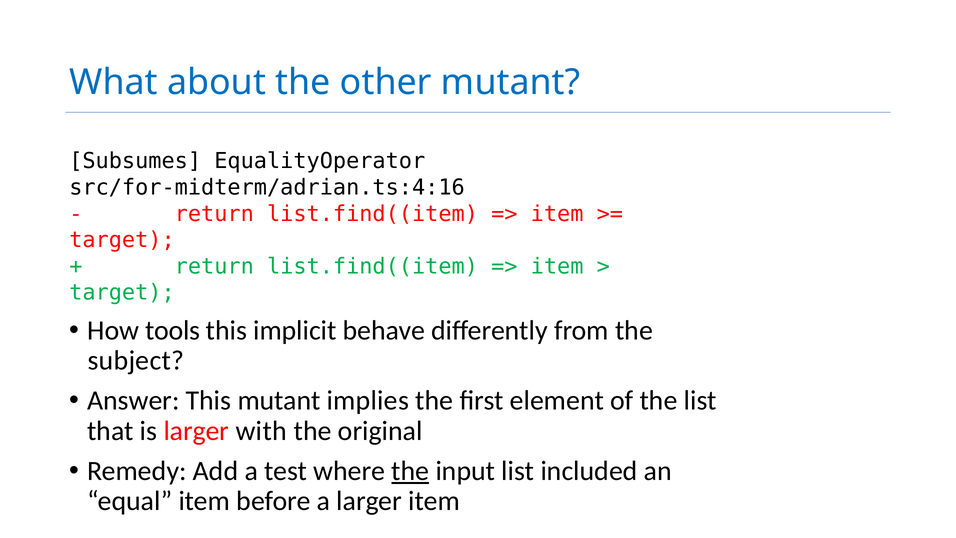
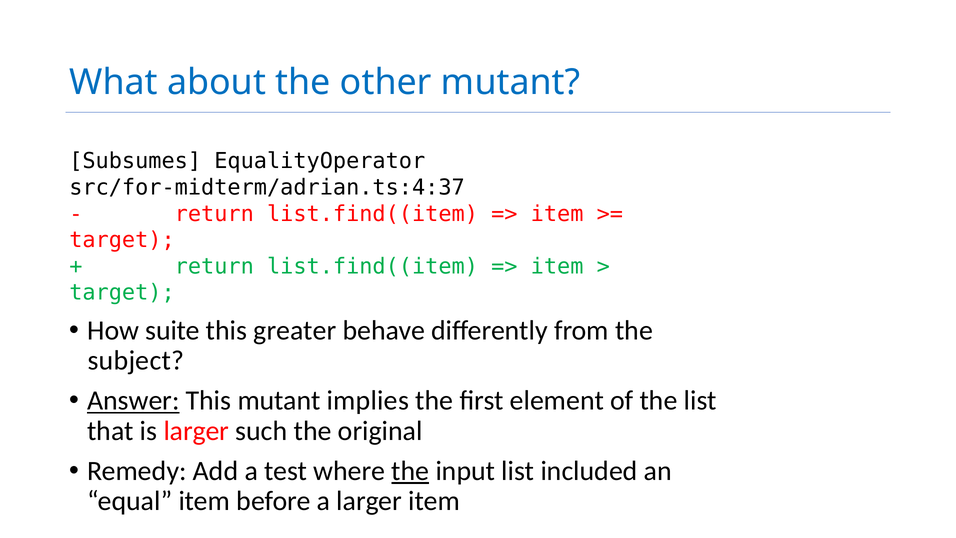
src/for-midterm/adrian.ts:4:16: src/for-midterm/adrian.ts:4:16 -> src/for-midterm/adrian.ts:4:37
tools: tools -> suite
implicit: implicit -> greater
Answer underline: none -> present
with: with -> such
